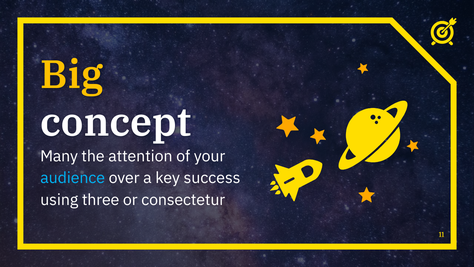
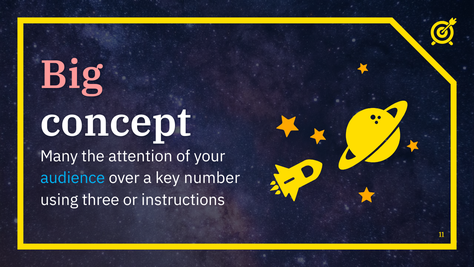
Big colour: yellow -> pink
success: success -> number
consectetur: consectetur -> instructions
